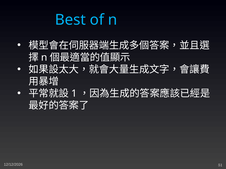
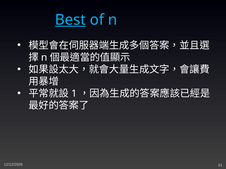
Best underline: none -> present
